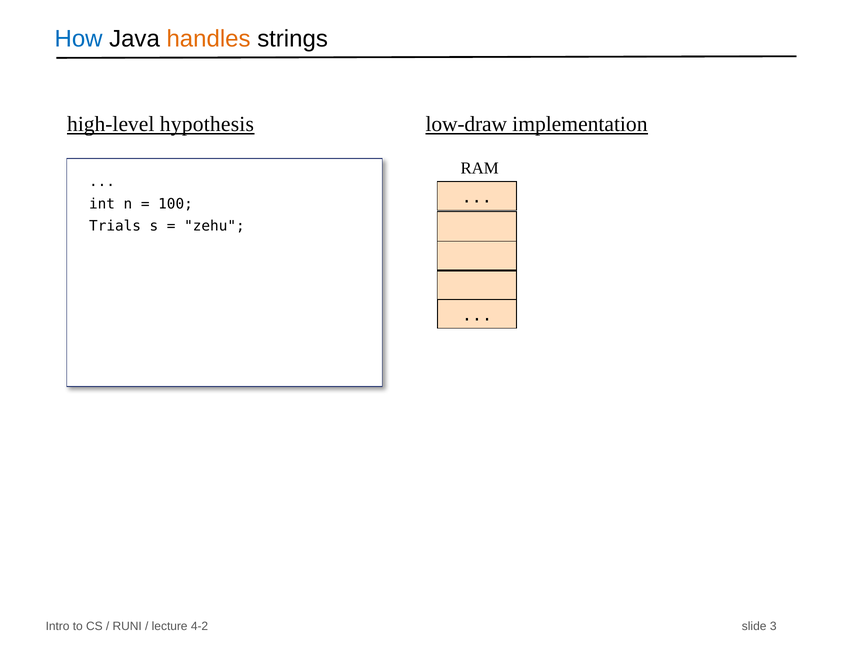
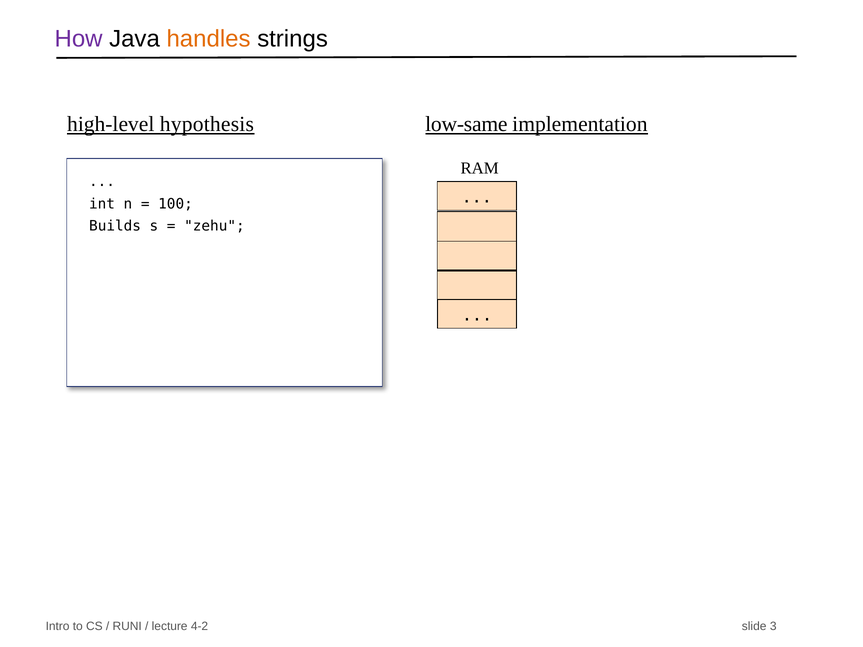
How colour: blue -> purple
low-draw: low-draw -> low-same
Trials: Trials -> Builds
